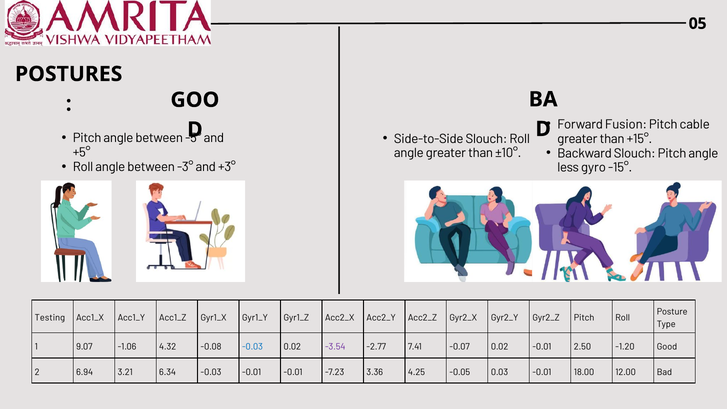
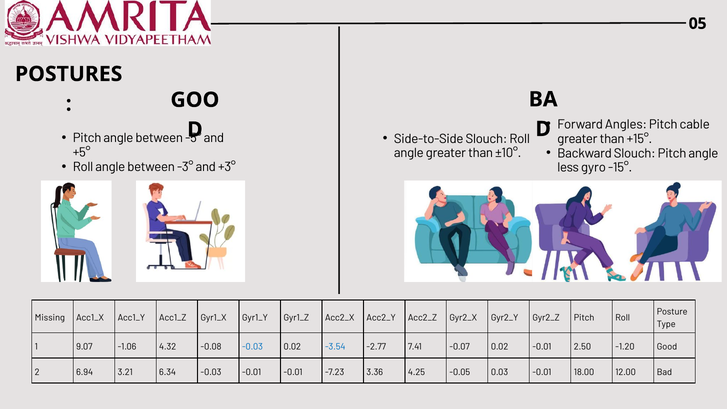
Fusion: Fusion -> Angles
Testing: Testing -> Missing
-3.54 colour: purple -> blue
